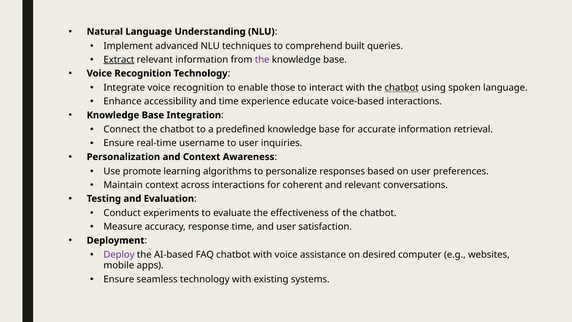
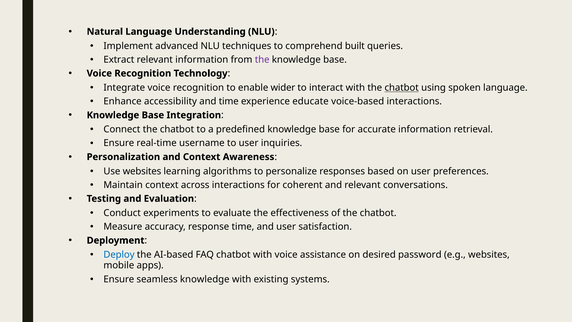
Extract underline: present -> none
those: those -> wider
Use promote: promote -> websites
Deploy colour: purple -> blue
computer: computer -> password
seamless technology: technology -> knowledge
